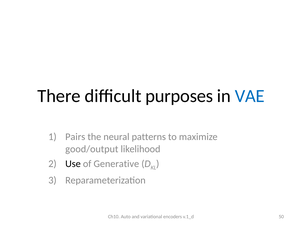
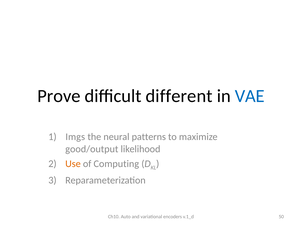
There: There -> Prove
purposes: purposes -> different
Pairs: Pairs -> Imgs
Use colour: black -> orange
Generative: Generative -> Computing
